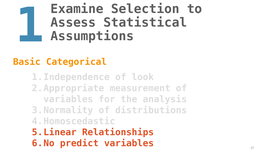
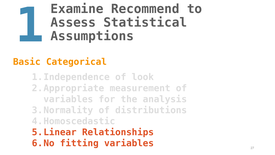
Selection: Selection -> Recommend
predict: predict -> fitting
